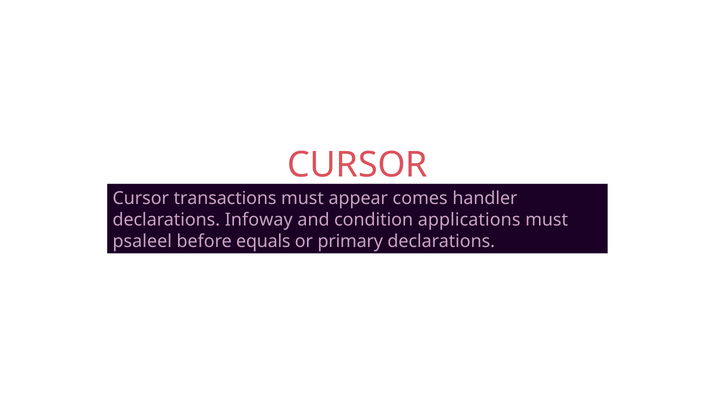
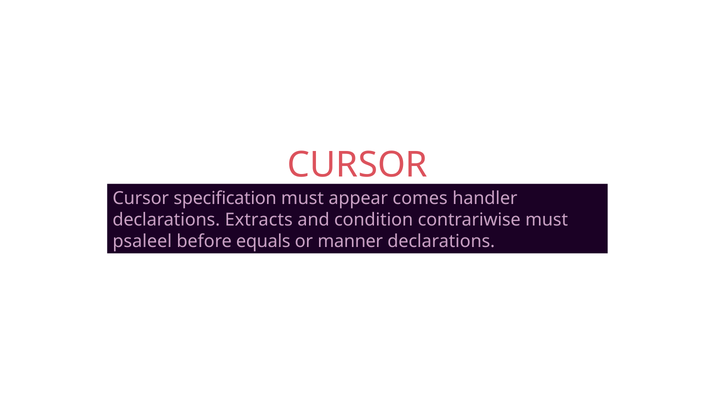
transactions: transactions -> specification
Infoway: Infoway -> Extracts
applications: applications -> contrariwise
primary: primary -> manner
